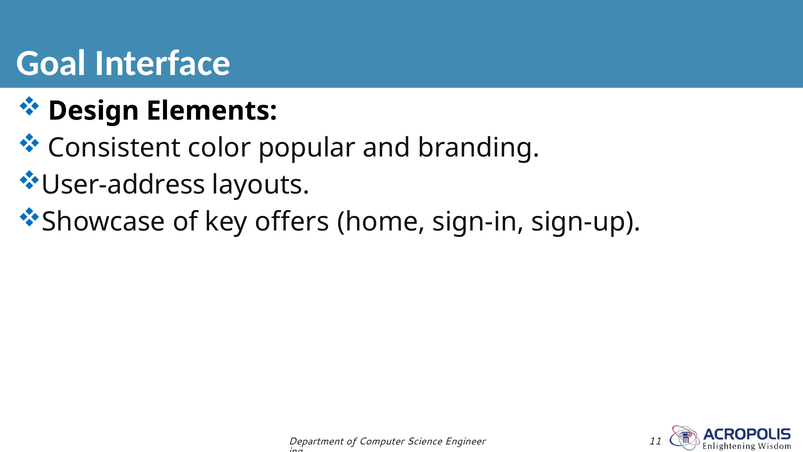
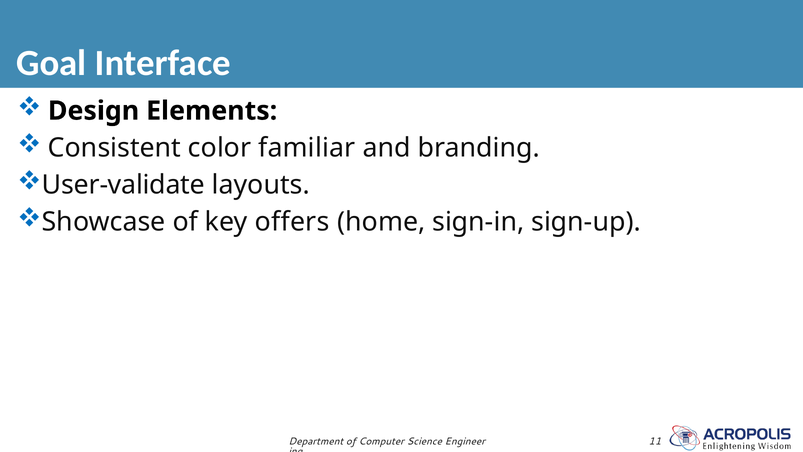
popular: popular -> familiar
User-address: User-address -> User-validate
